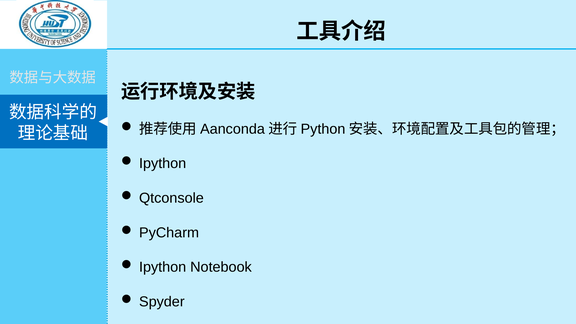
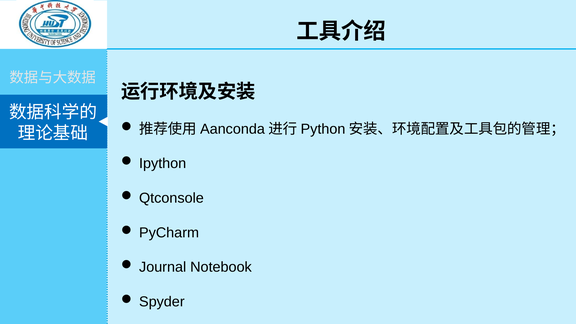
Ipython at (163, 267): Ipython -> Journal
